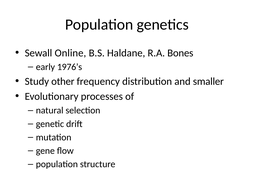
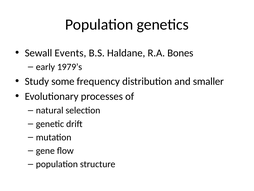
Online: Online -> Events
1976’s: 1976’s -> 1979’s
other: other -> some
